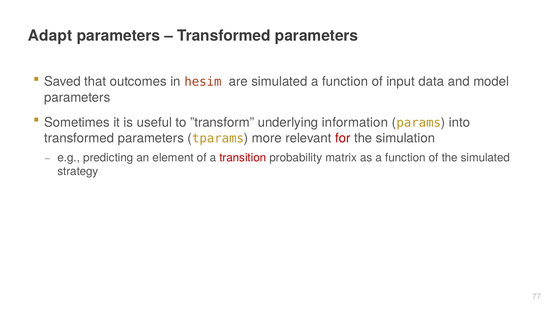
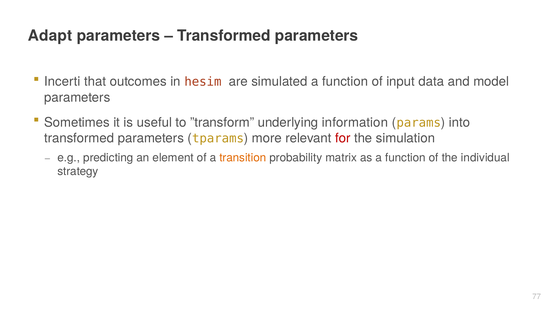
Saved: Saved -> Incerti
transition colour: red -> orange
the simulated: simulated -> individual
